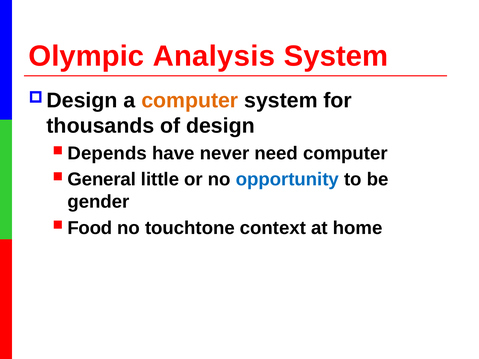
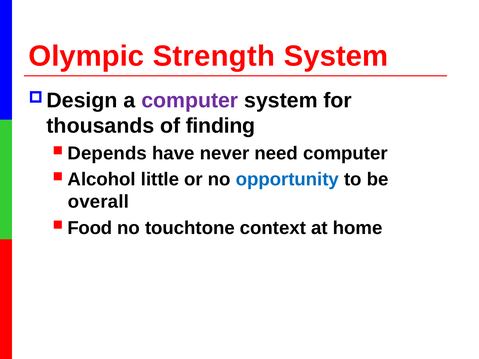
Analysis: Analysis -> Strength
computer at (190, 100) colour: orange -> purple
design: design -> finding
General: General -> Alcohol
gender: gender -> overall
